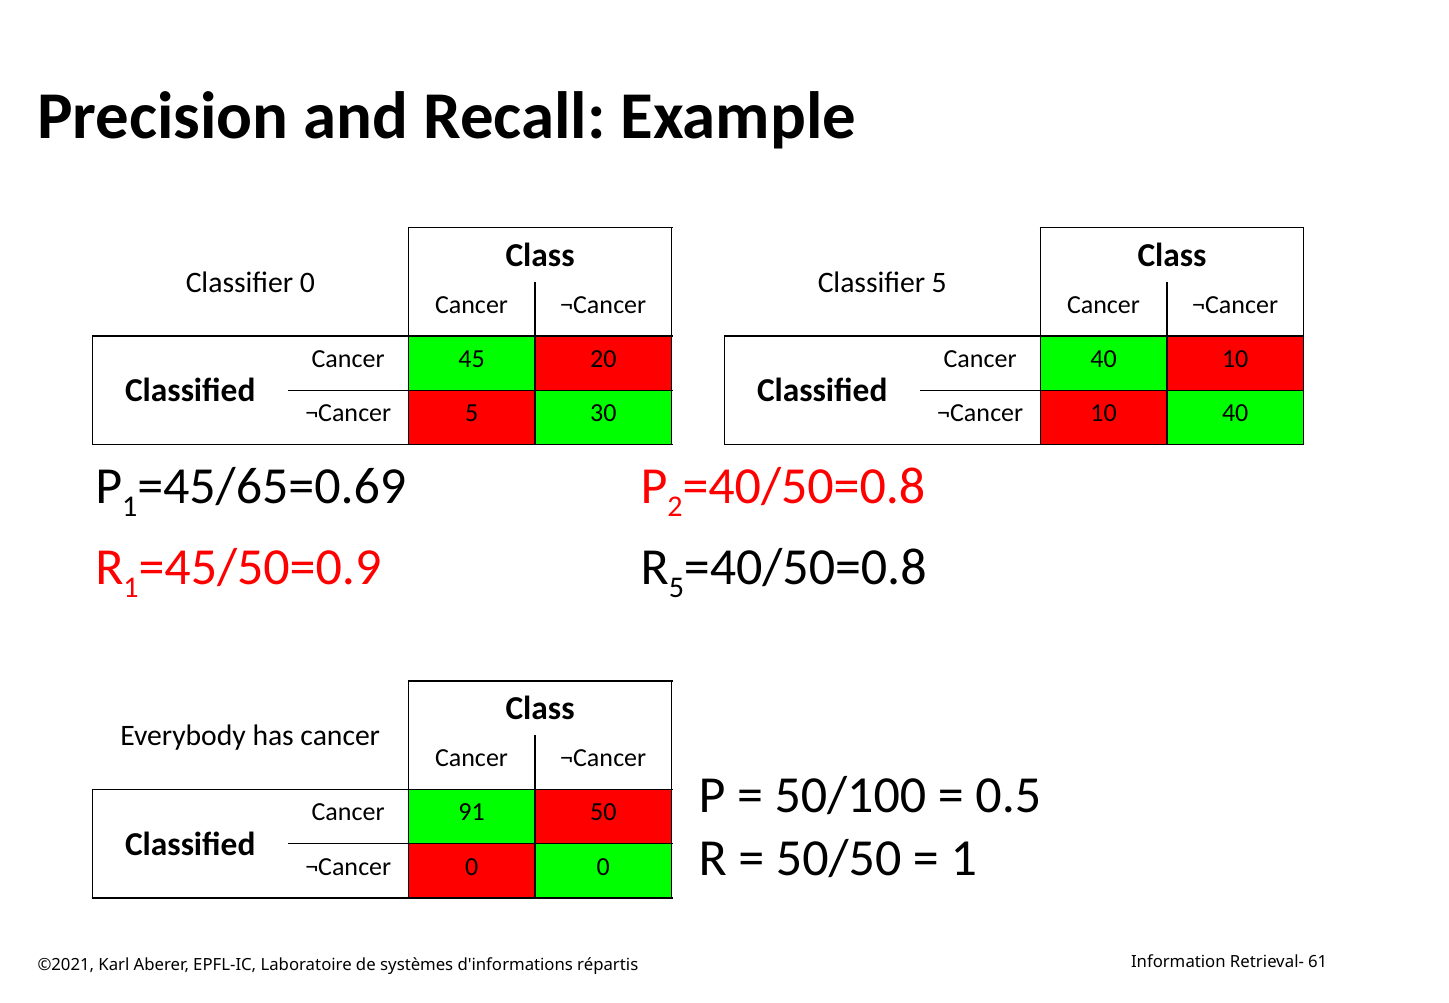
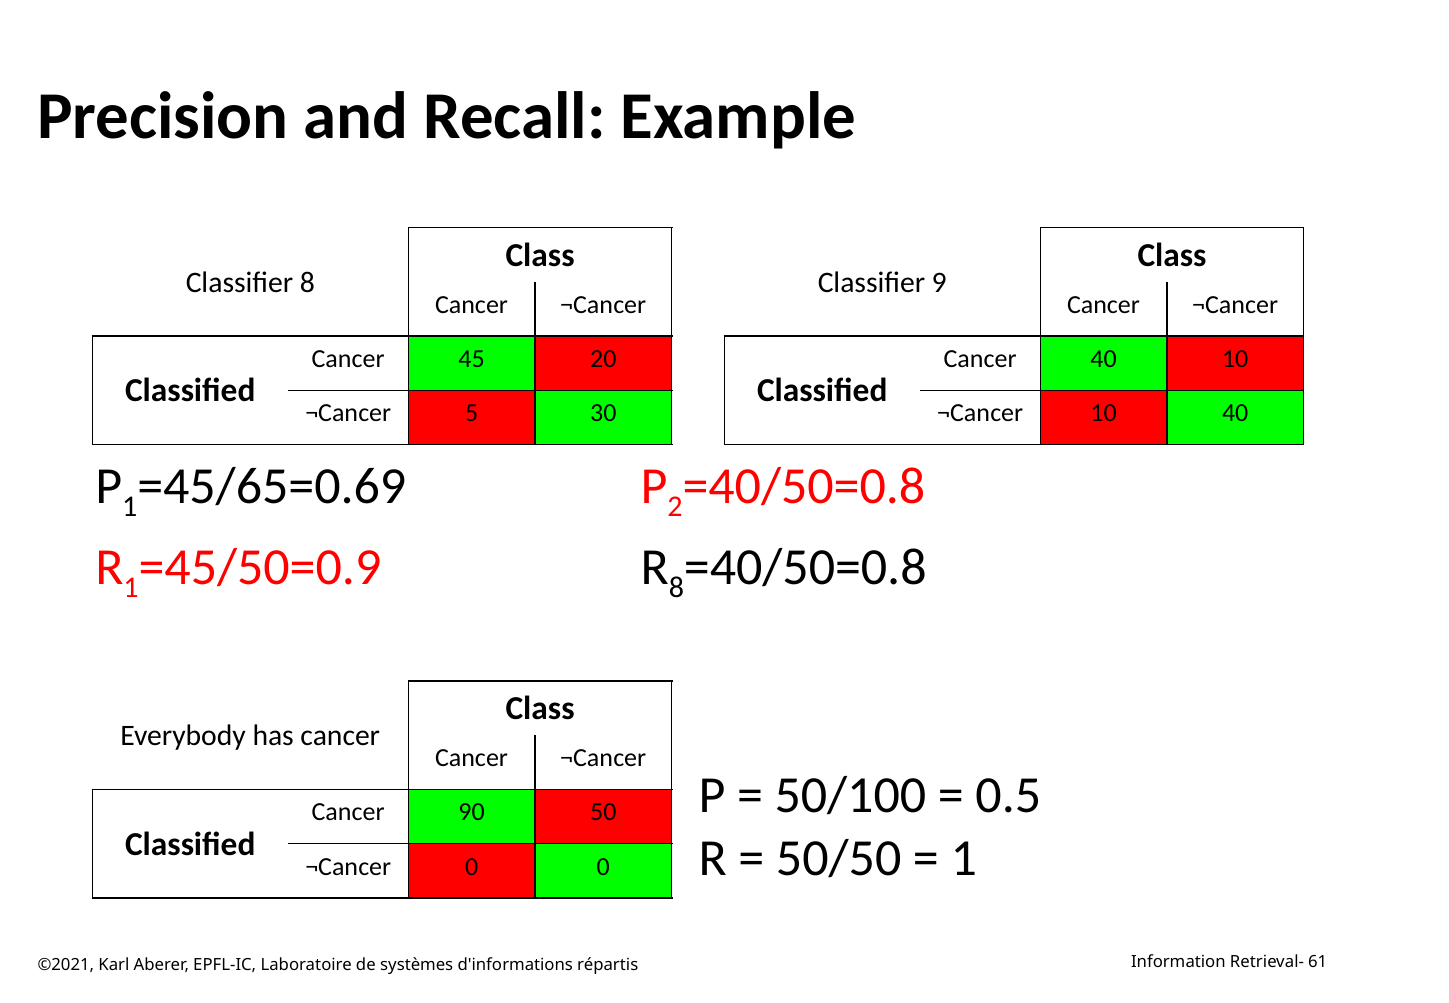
Classifier 0: 0 -> 8
Classifier 5: 5 -> 9
R 5: 5 -> 8
91: 91 -> 90
